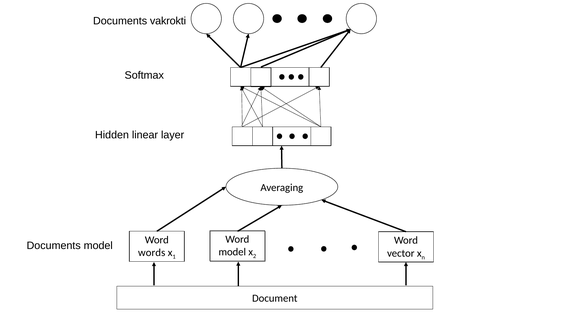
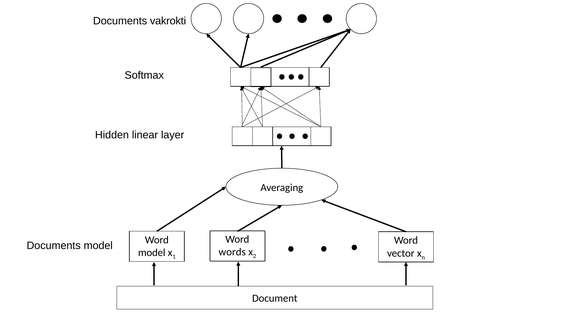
model at (232, 252): model -> words
words at (152, 253): words -> model
